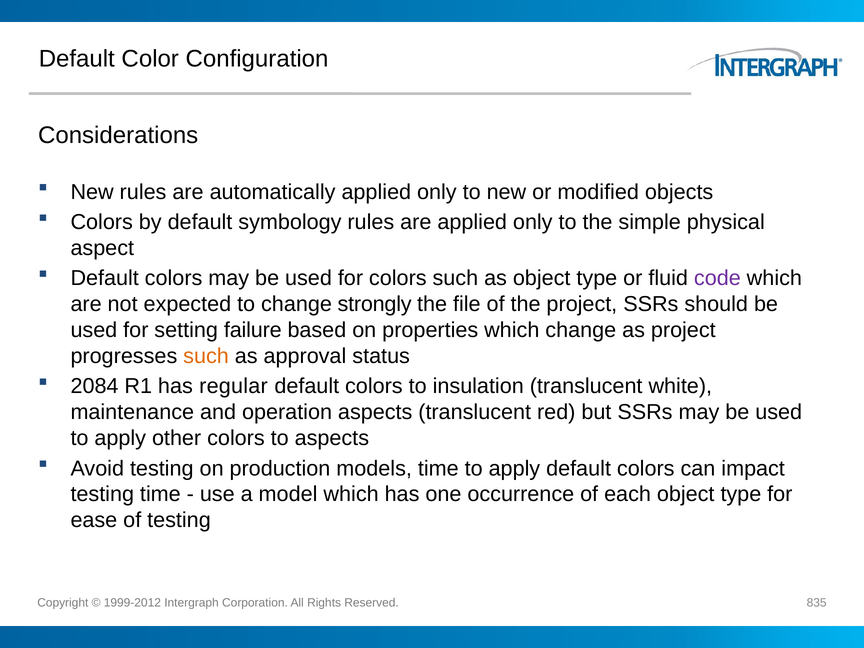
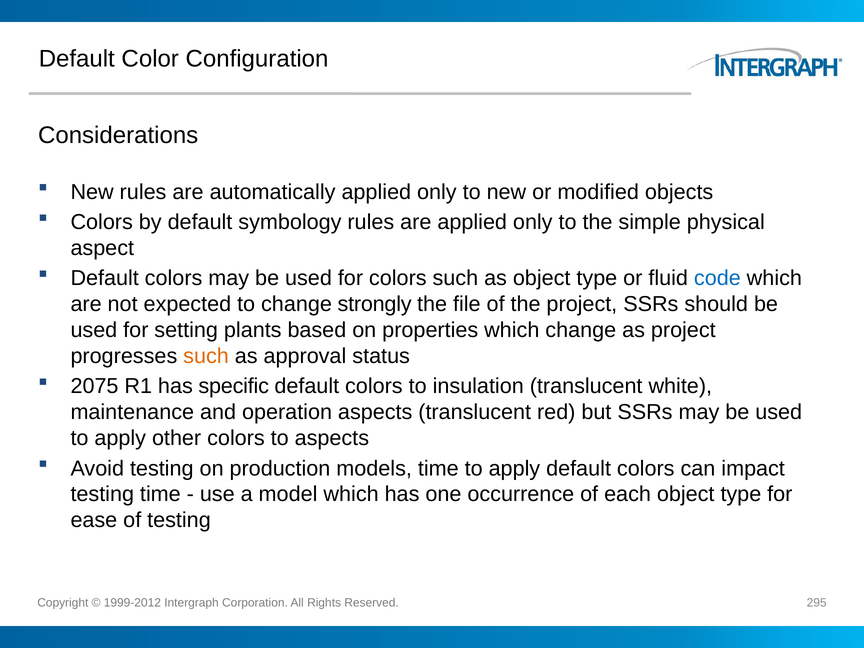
code colour: purple -> blue
failure: failure -> plants
2084: 2084 -> 2075
regular: regular -> specific
835: 835 -> 295
